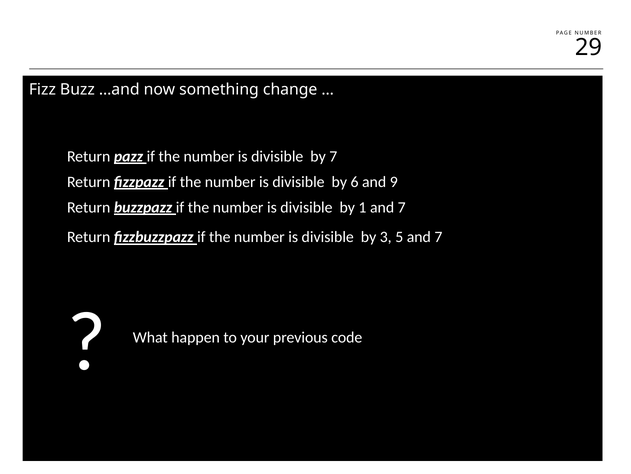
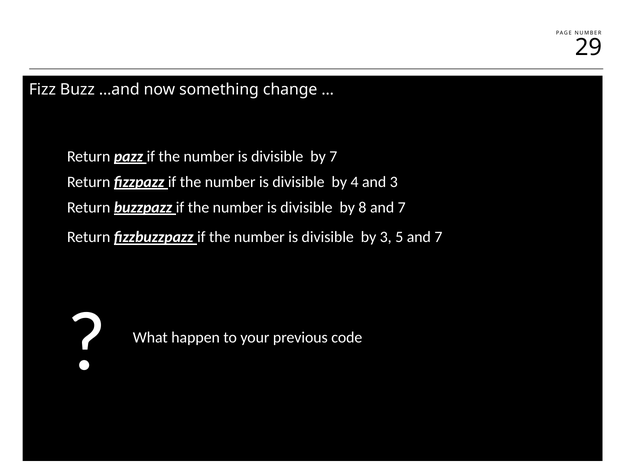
6: 6 -> 4
and 9: 9 -> 3
1: 1 -> 8
